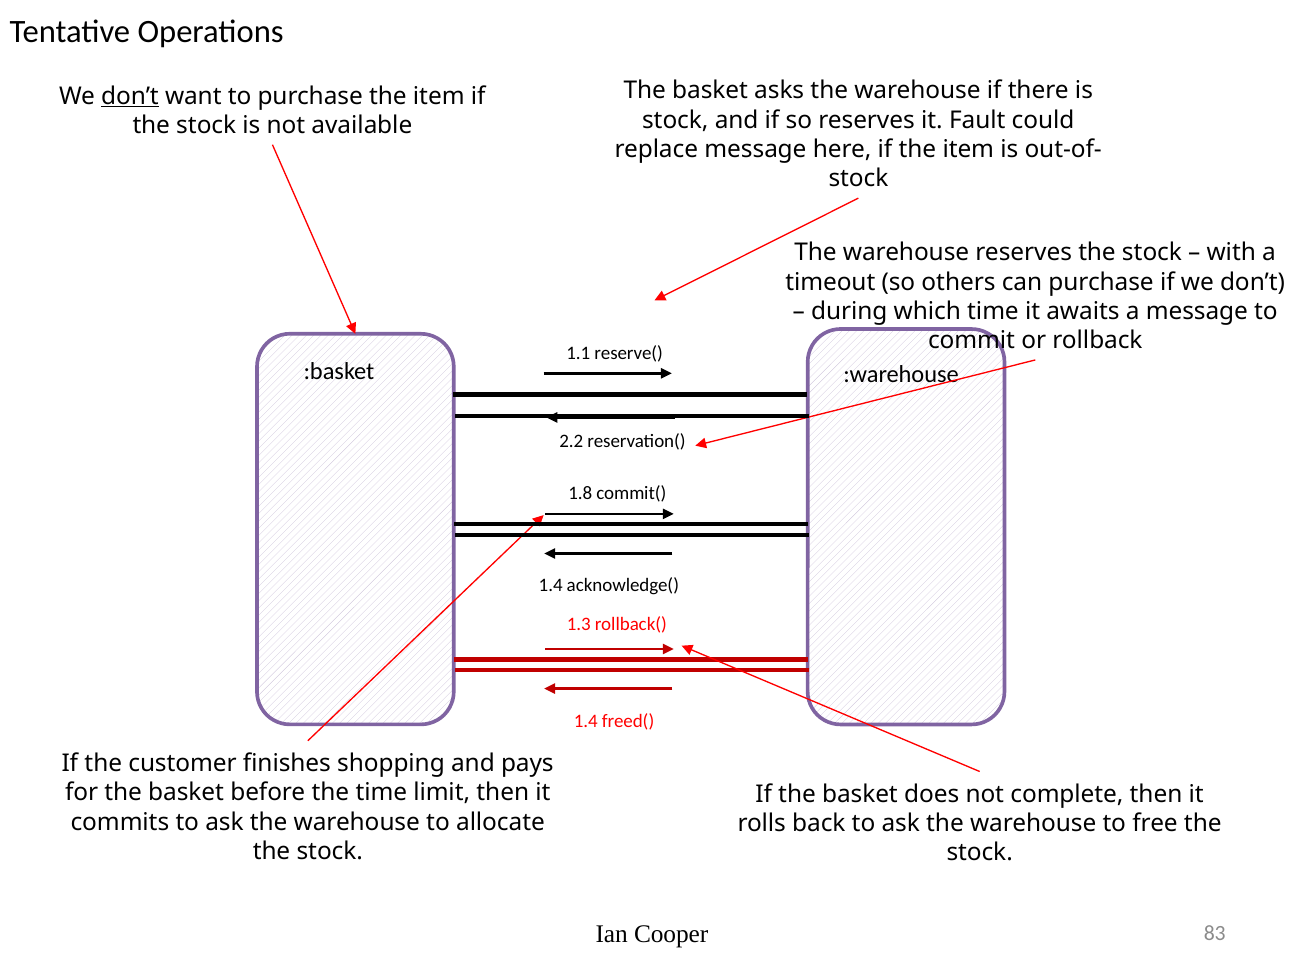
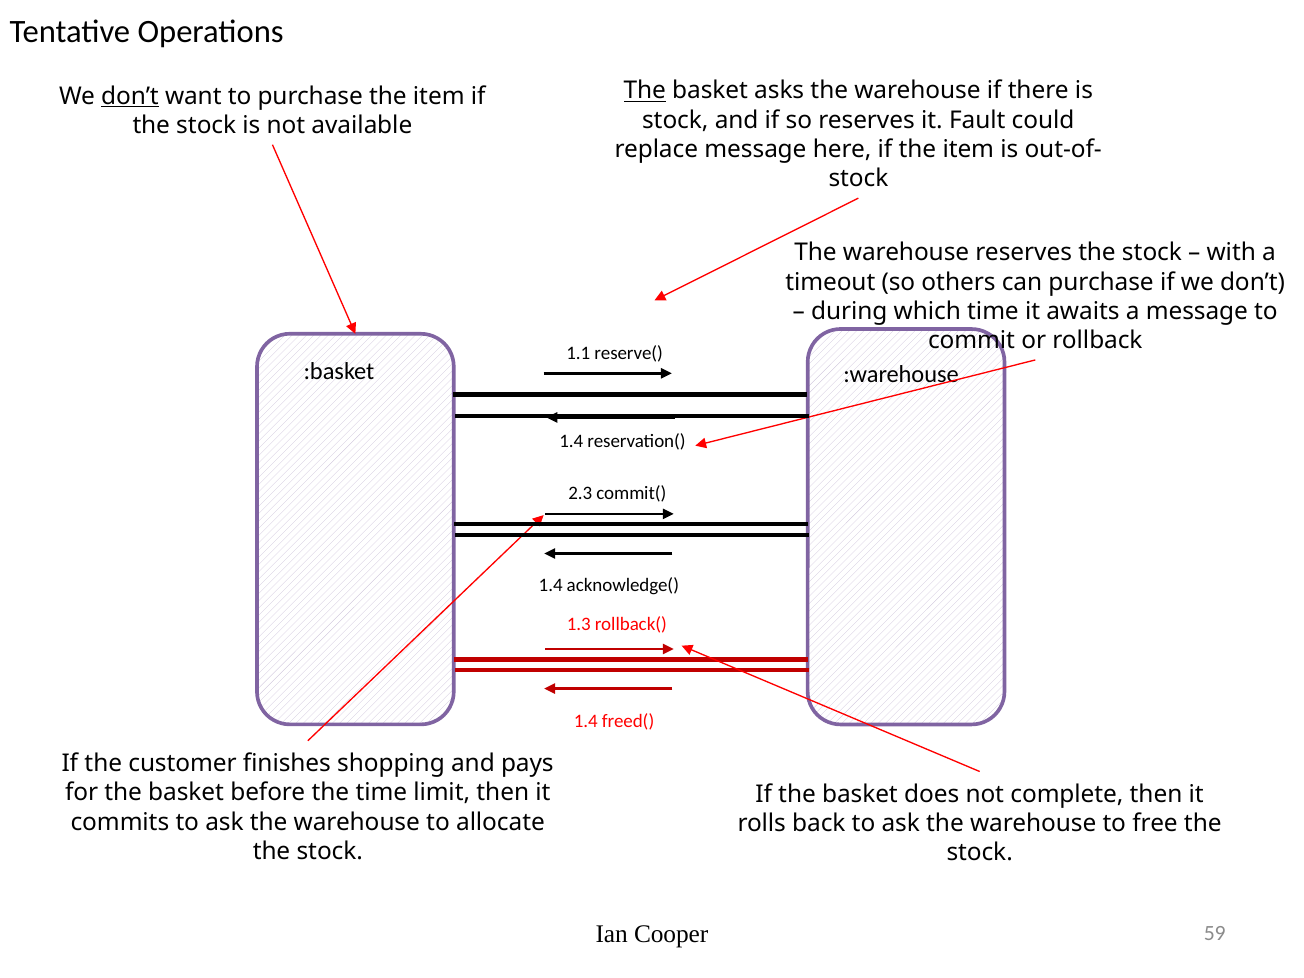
The at (645, 91) underline: none -> present
2.2 at (571, 441): 2.2 -> 1.4
1.8: 1.8 -> 2.3
83: 83 -> 59
